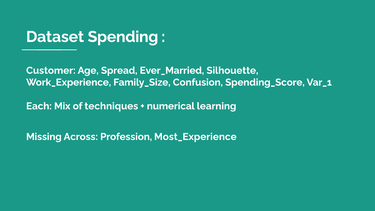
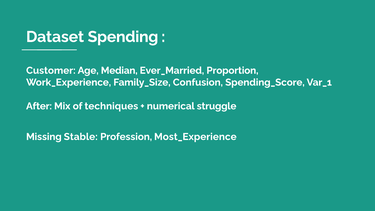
Spread: Spread -> Median
Silhouette: Silhouette -> Proportion
Each: Each -> After
learning: learning -> struggle
Across: Across -> Stable
